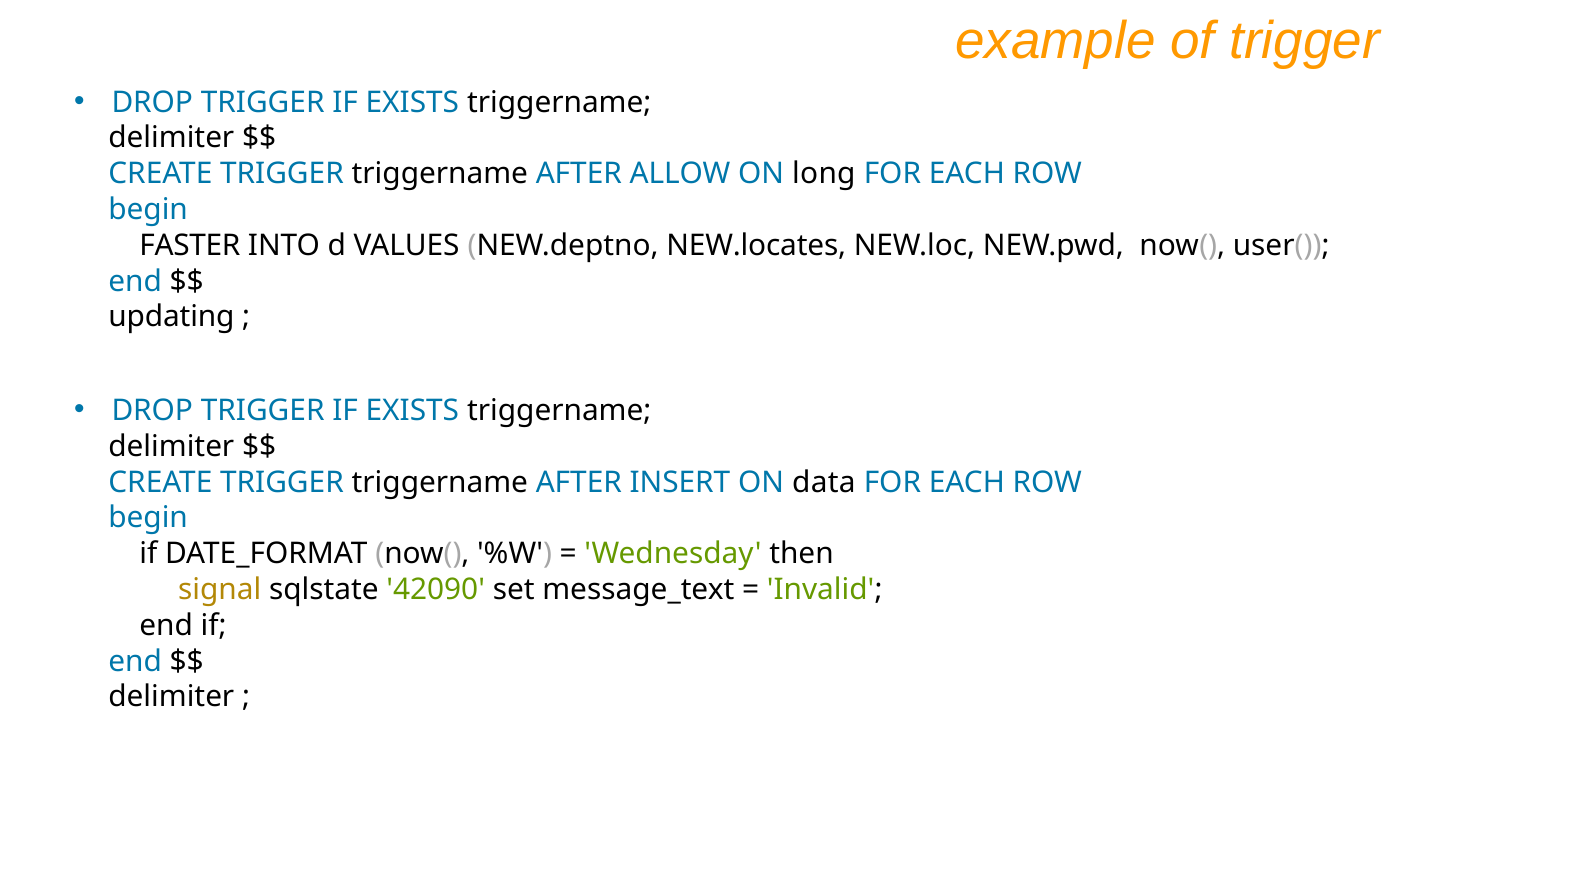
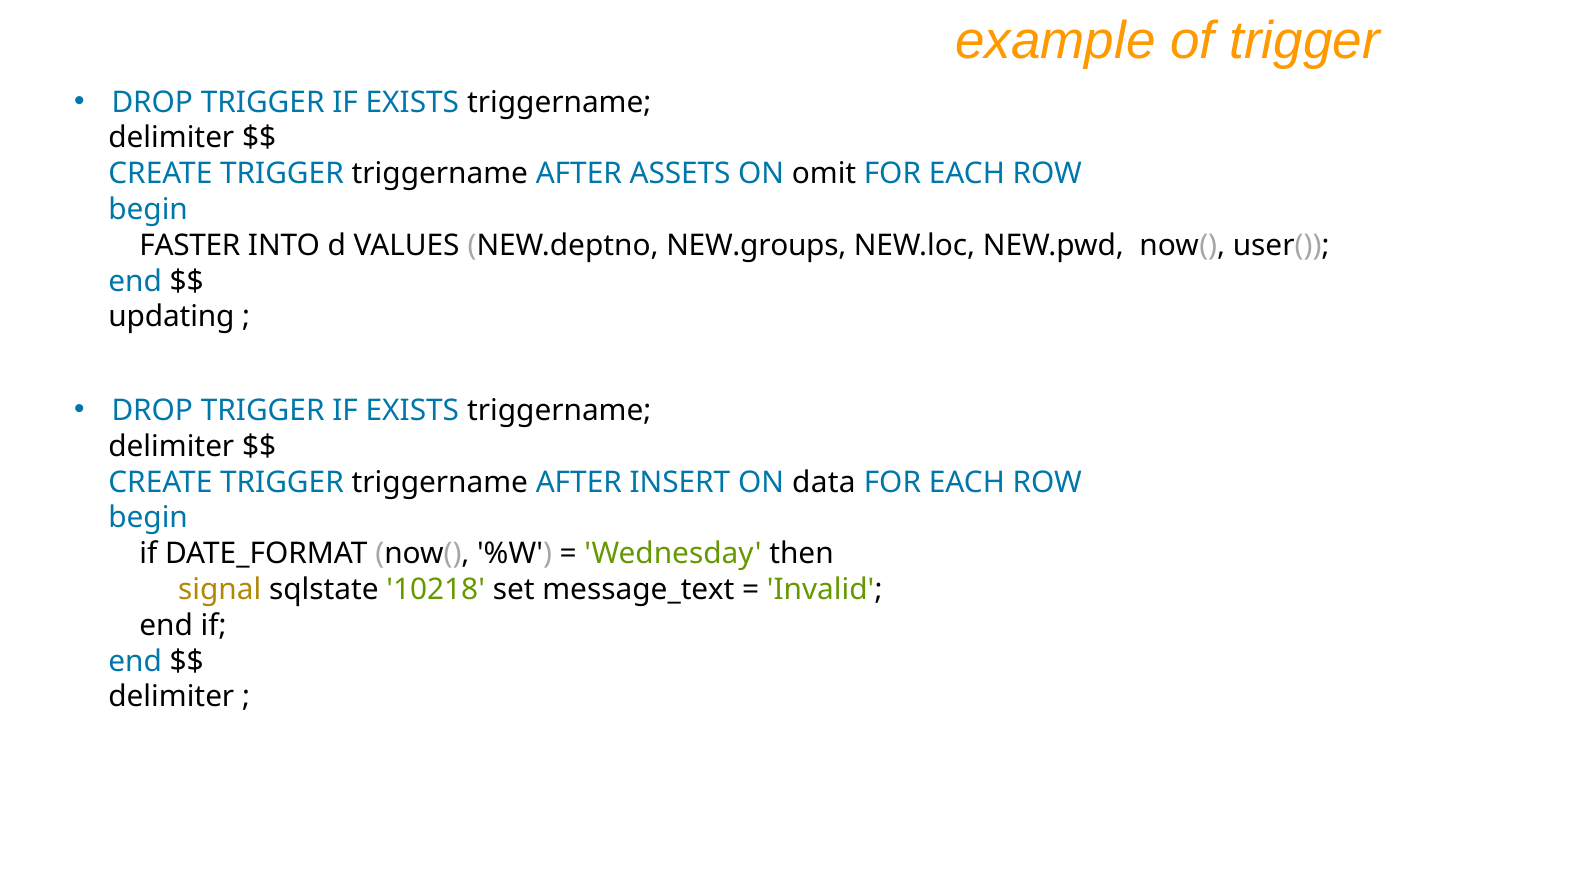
ALLOW: ALLOW -> ASSETS
long: long -> omit
NEW.locates: NEW.locates -> NEW.groups
42090: 42090 -> 10218
